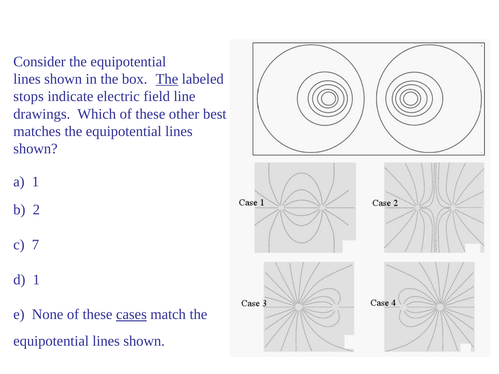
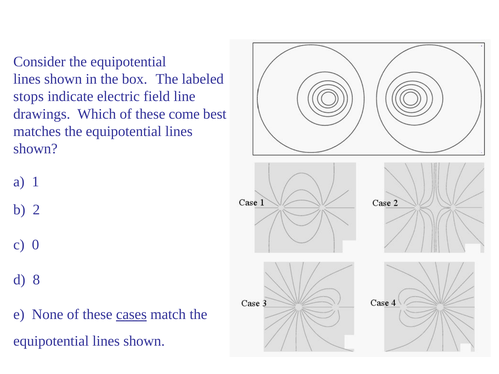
The at (167, 79) underline: present -> none
other: other -> come
7: 7 -> 0
d 1: 1 -> 8
